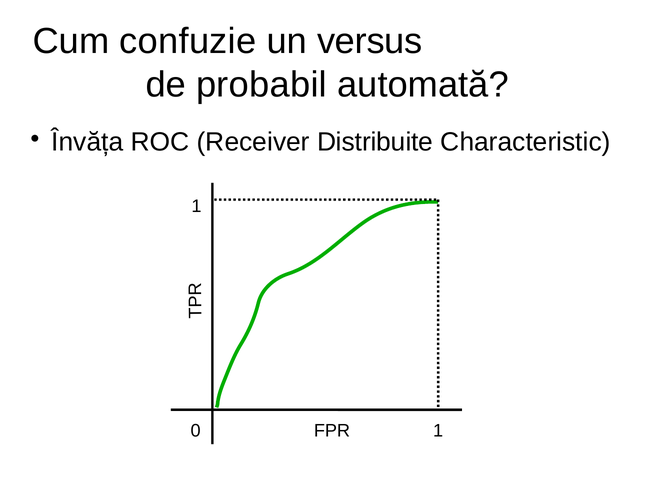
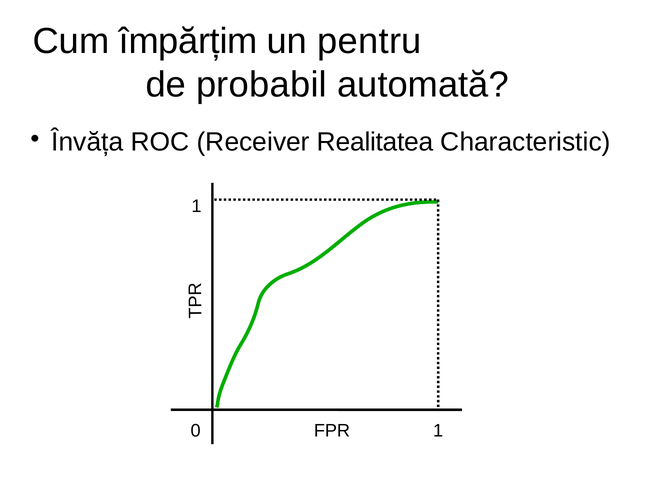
confuzie: confuzie -> împărțim
versus: versus -> pentru
Distribuite: Distribuite -> Realitatea
